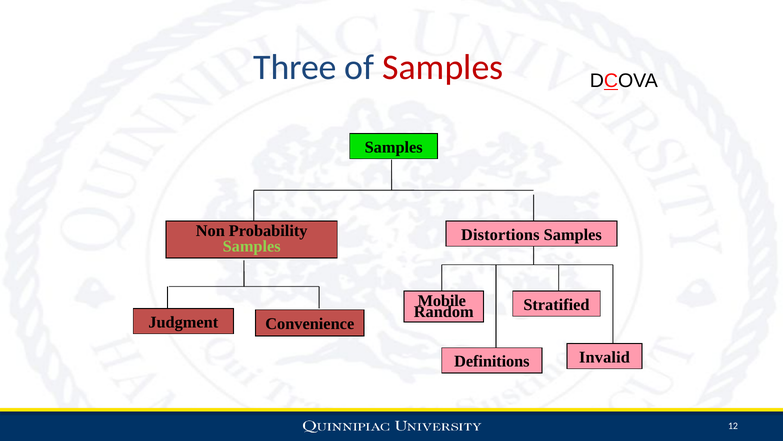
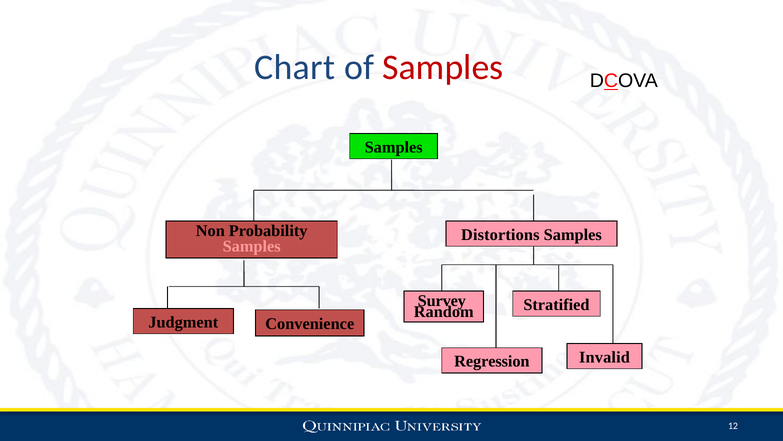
Three: Three -> Chart
Samples at (252, 246) colour: light green -> pink
Mobile: Mobile -> Survey
Definitions: Definitions -> Regression
